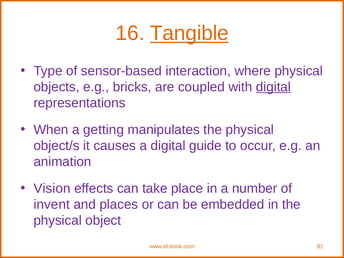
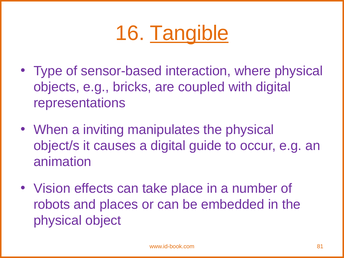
digital at (273, 87) underline: present -> none
getting: getting -> inviting
invent: invent -> robots
